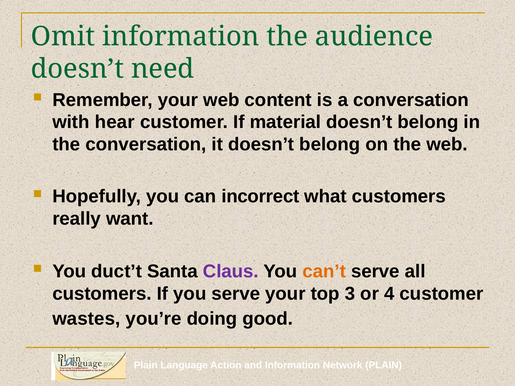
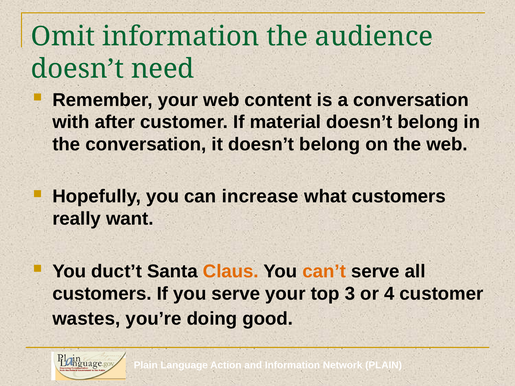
hear: hear -> after
incorrect: incorrect -> increase
Claus colour: purple -> orange
